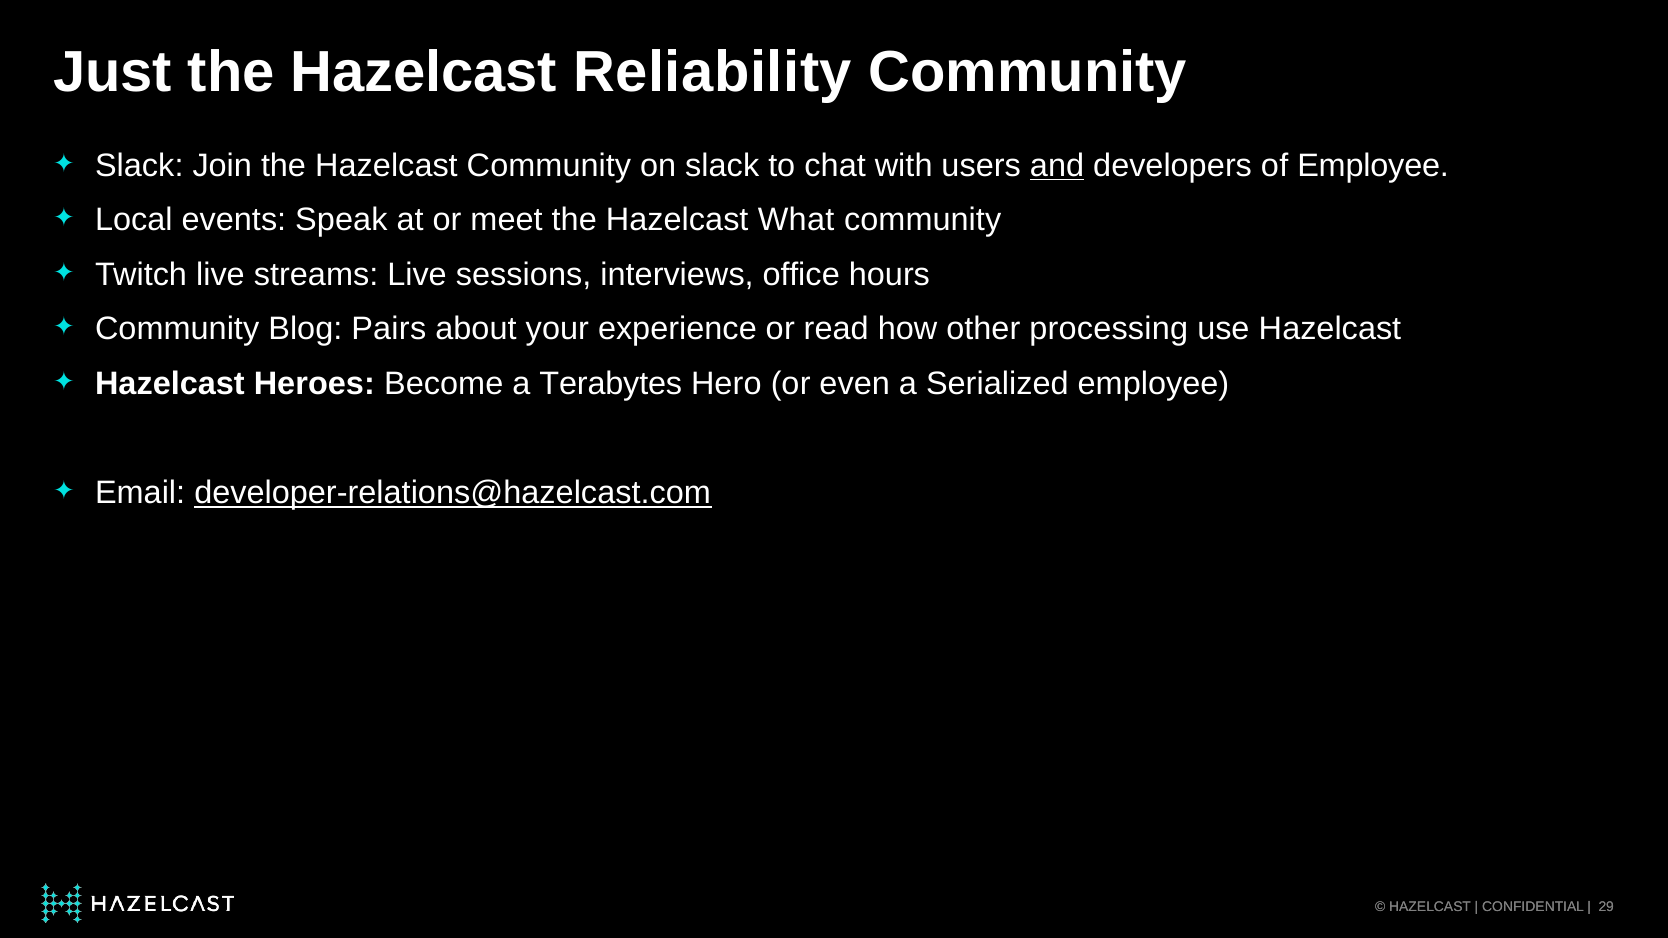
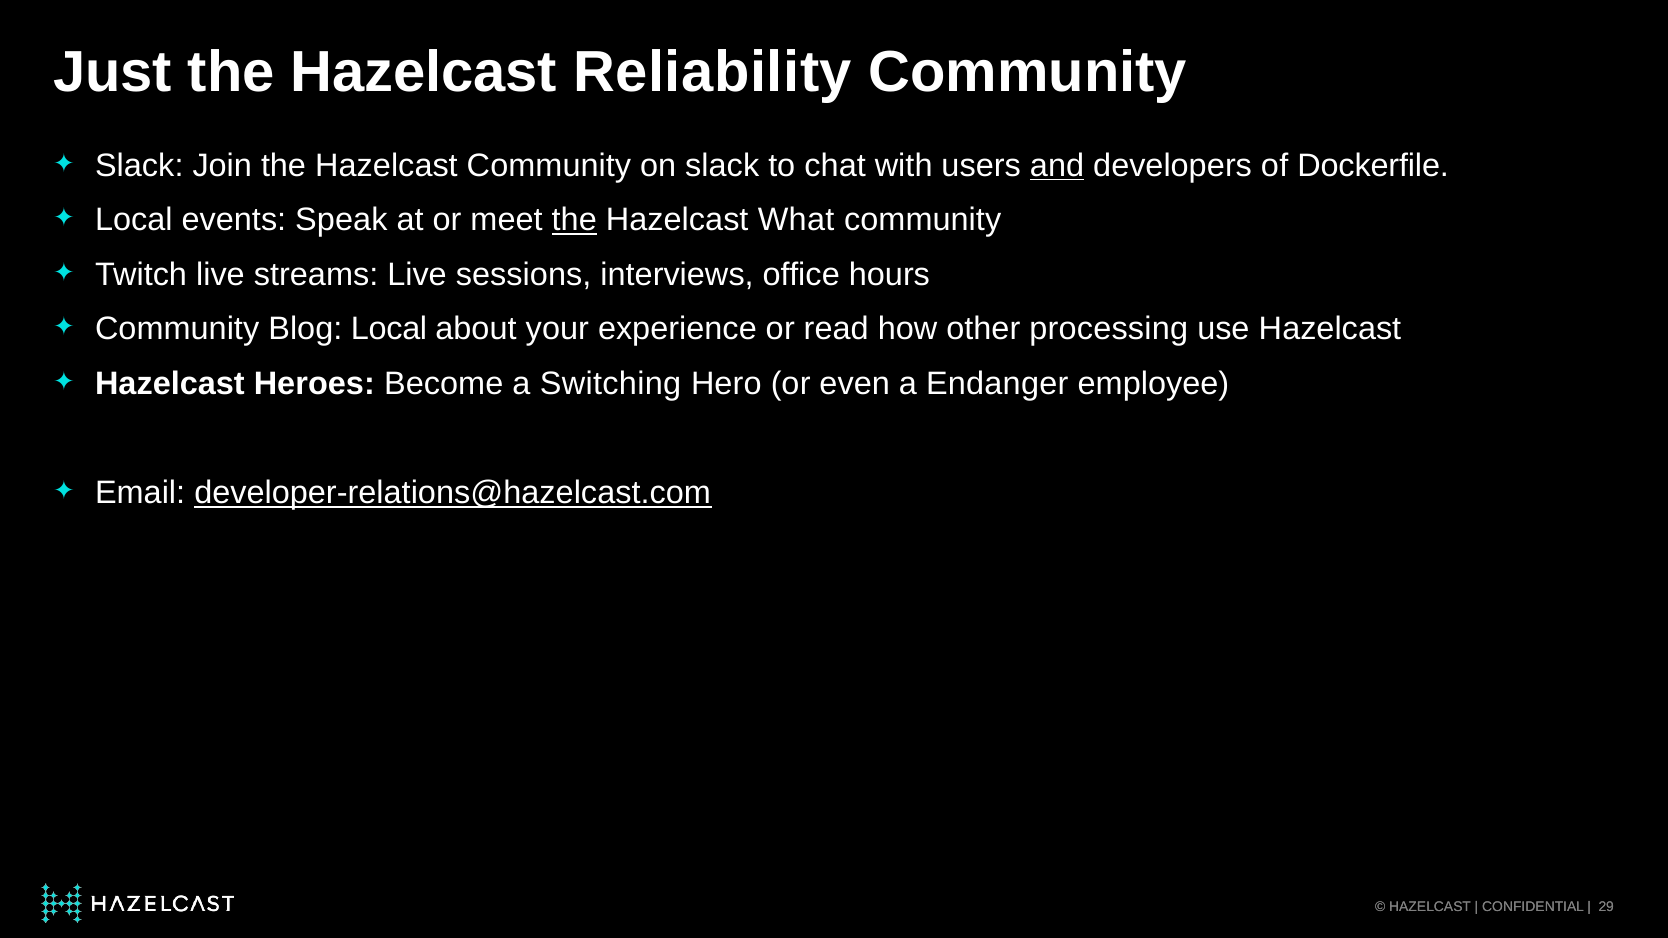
of Employee: Employee -> Dockerfile
the at (574, 220) underline: none -> present
Blog Pairs: Pairs -> Local
Terabytes: Terabytes -> Switching
Serialized: Serialized -> Endanger
